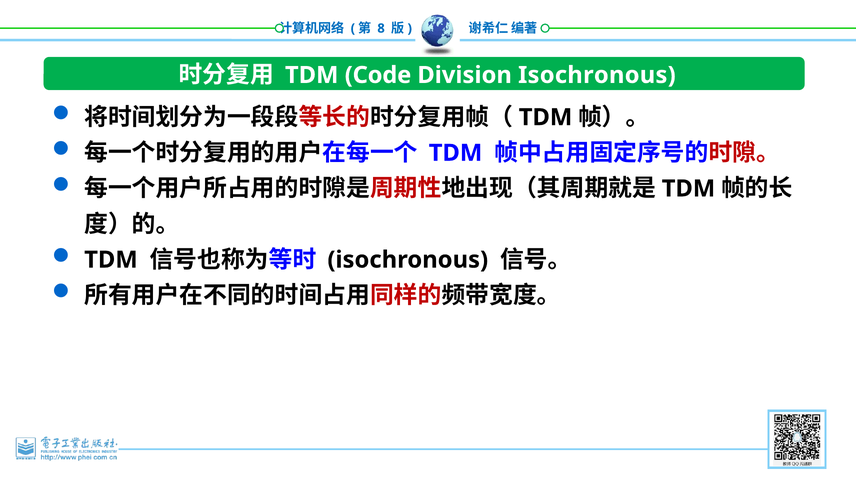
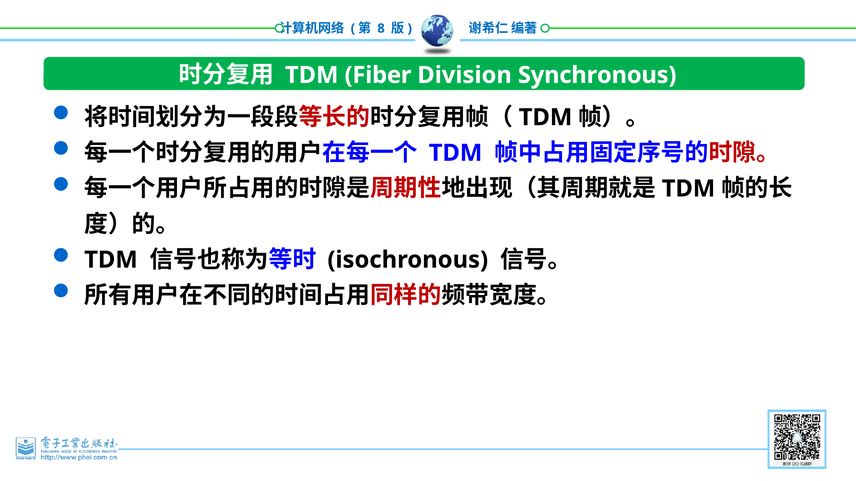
Code: Code -> Fiber
Division Isochronous: Isochronous -> Synchronous
